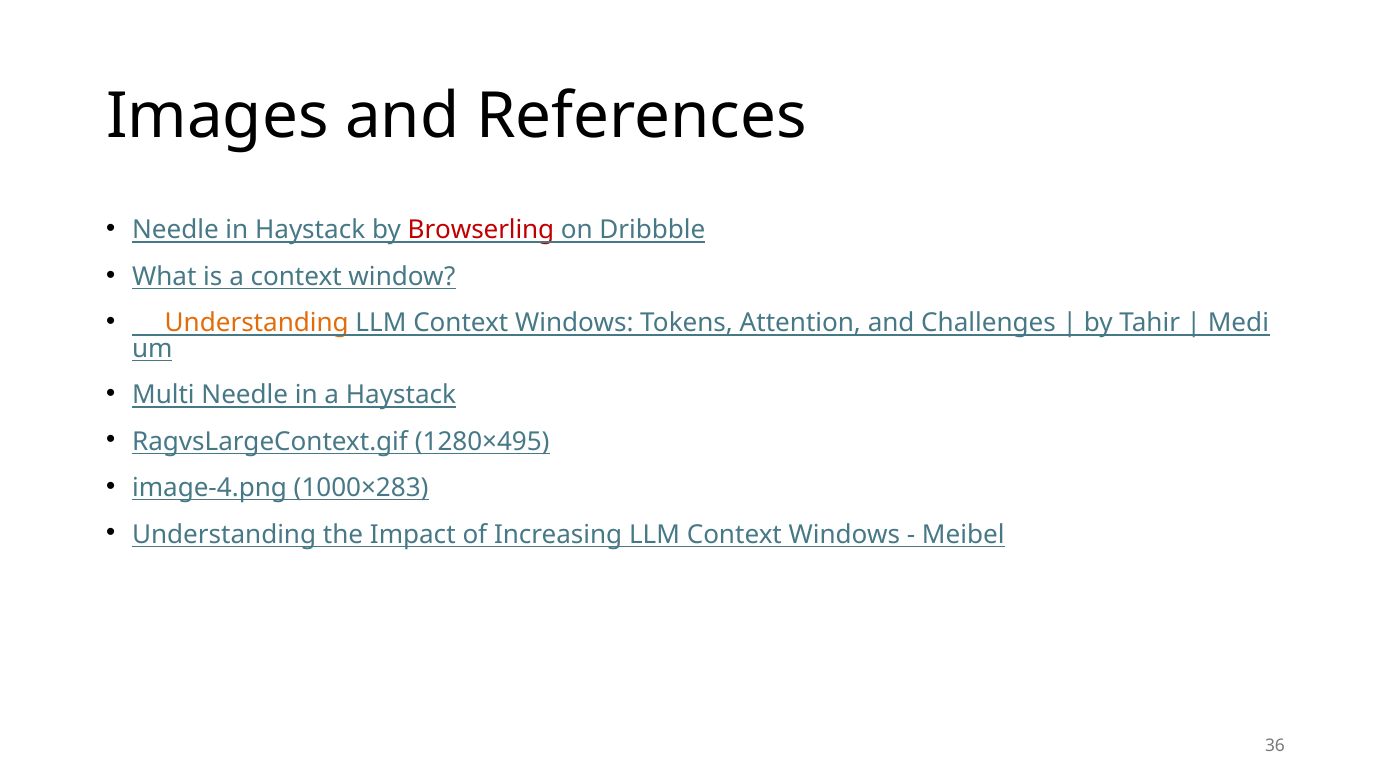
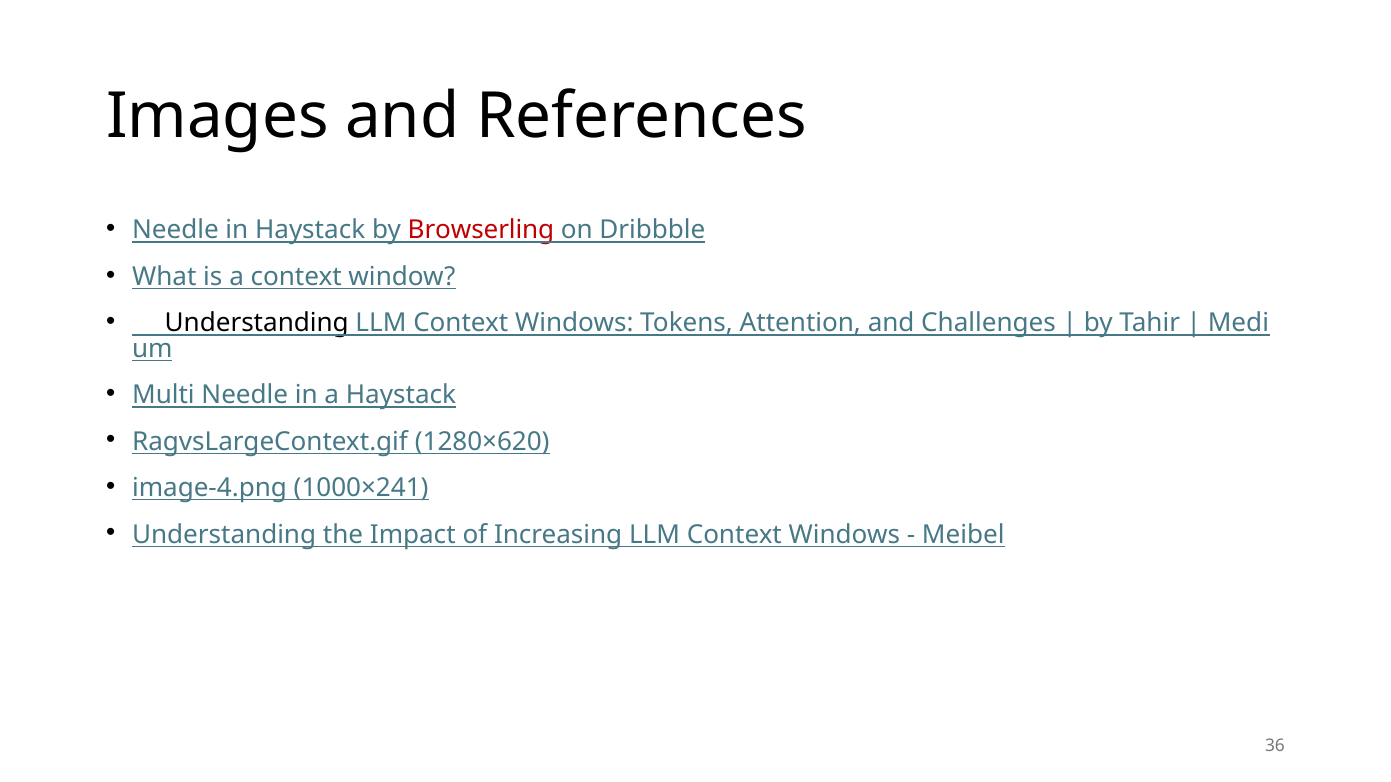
Understanding at (257, 323) colour: orange -> black
1280×495: 1280×495 -> 1280×620
1000×283: 1000×283 -> 1000×241
